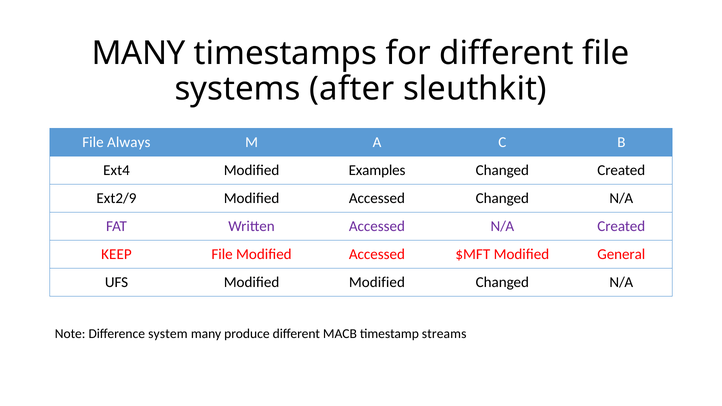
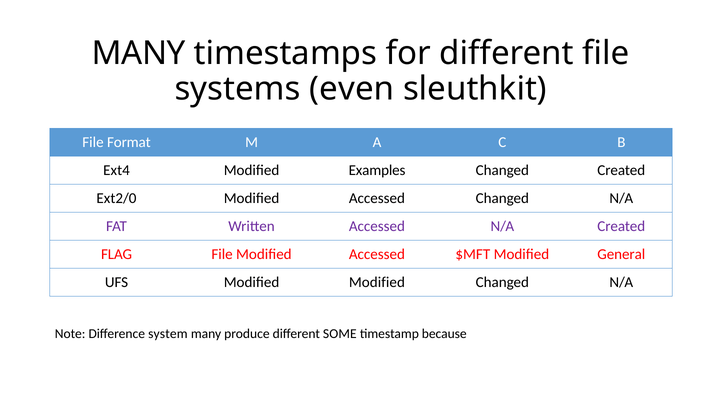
after: after -> even
Always: Always -> Format
Ext2/9: Ext2/9 -> Ext2/0
KEEP: KEEP -> FLAG
MACB: MACB -> SOME
streams: streams -> because
